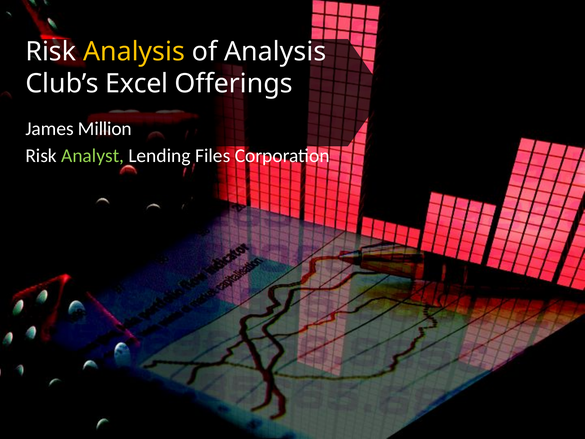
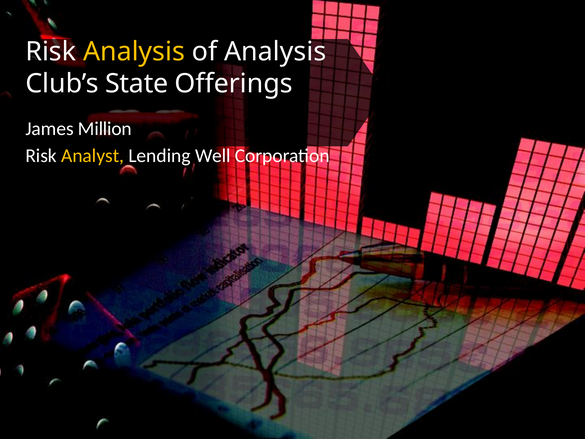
Excel: Excel -> State
Analyst colour: light green -> yellow
Files: Files -> Well
